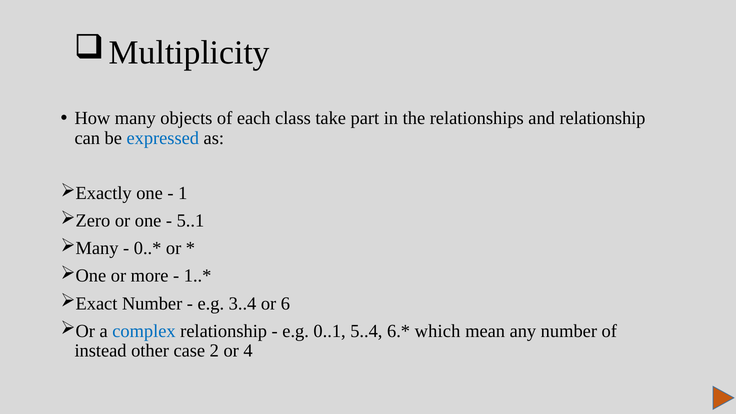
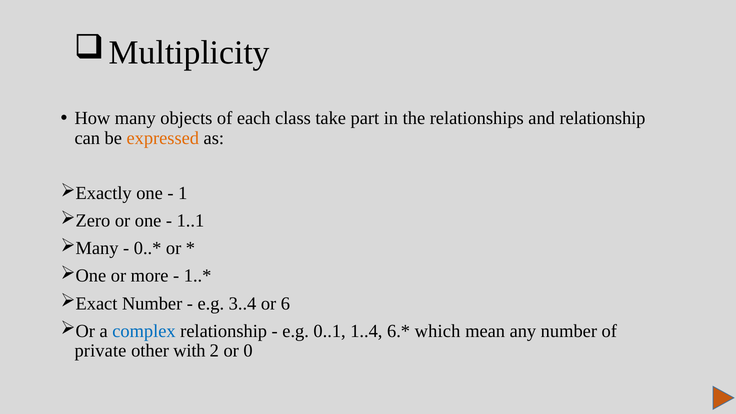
expressed colour: blue -> orange
5..1: 5..1 -> 1..1
5..4: 5..4 -> 1..4
instead: instead -> private
case: case -> with
4: 4 -> 0
